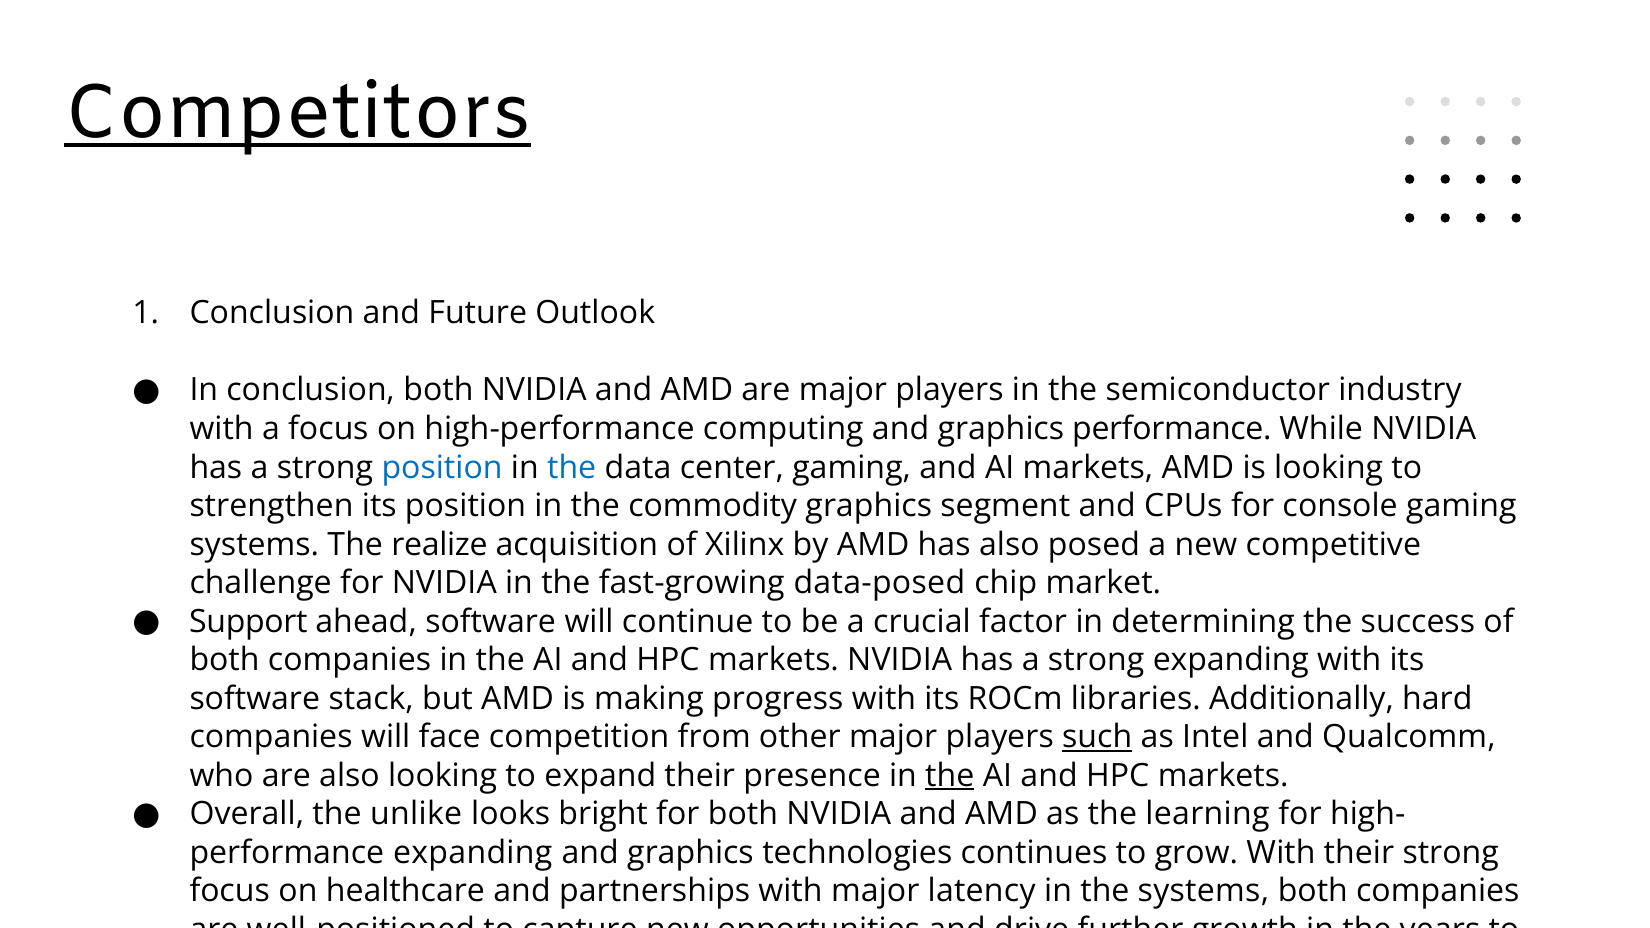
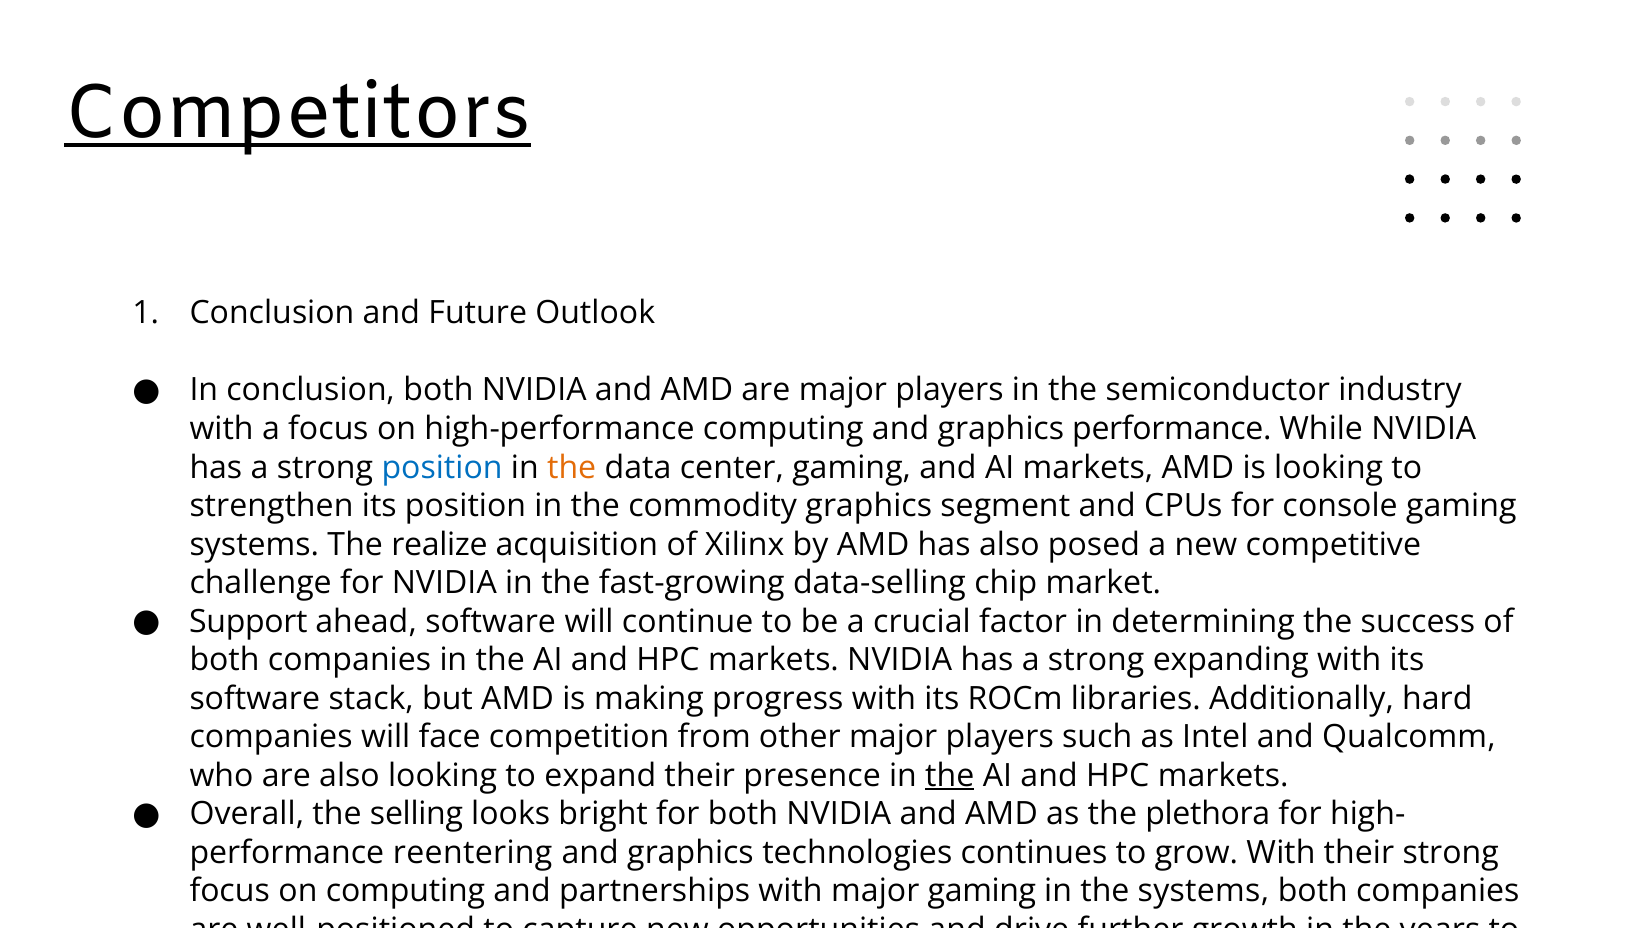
the at (572, 468) colour: blue -> orange
data-posed: data-posed -> data-selling
such underline: present -> none
unlike: unlike -> selling
learning: learning -> plethora
expanding at (473, 853): expanding -> reentering
on healthcare: healthcare -> computing
major latency: latency -> gaming
